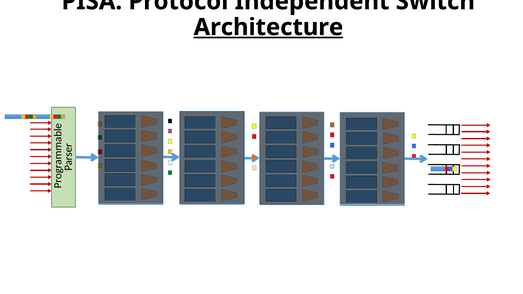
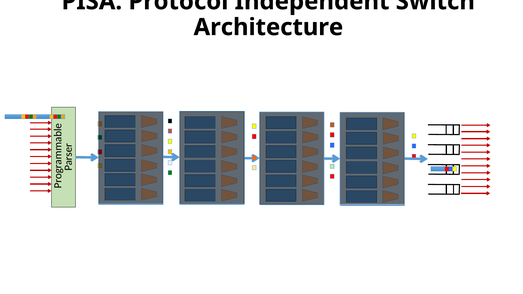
Architecture underline: present -> none
